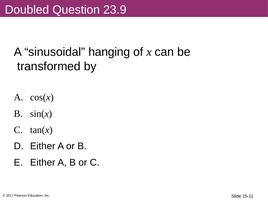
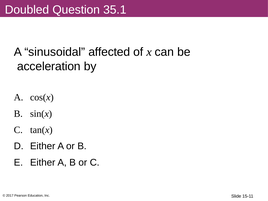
23.9: 23.9 -> 35.1
hanging: hanging -> affected
transformed: transformed -> acceleration
